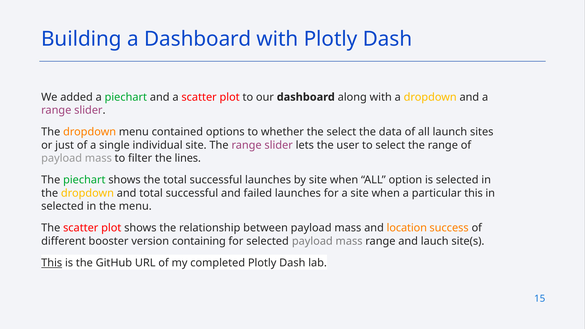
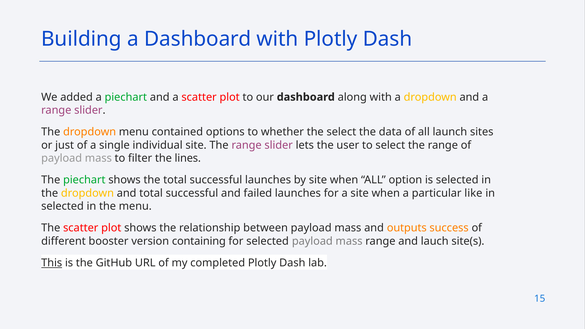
particular this: this -> like
location: location -> outputs
